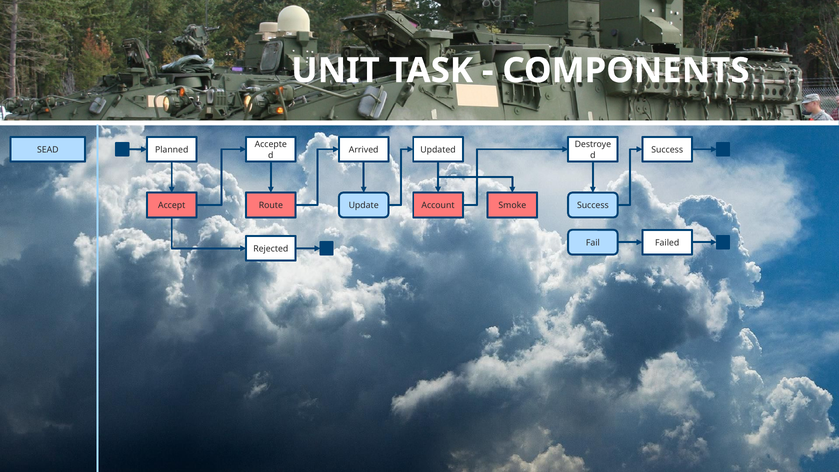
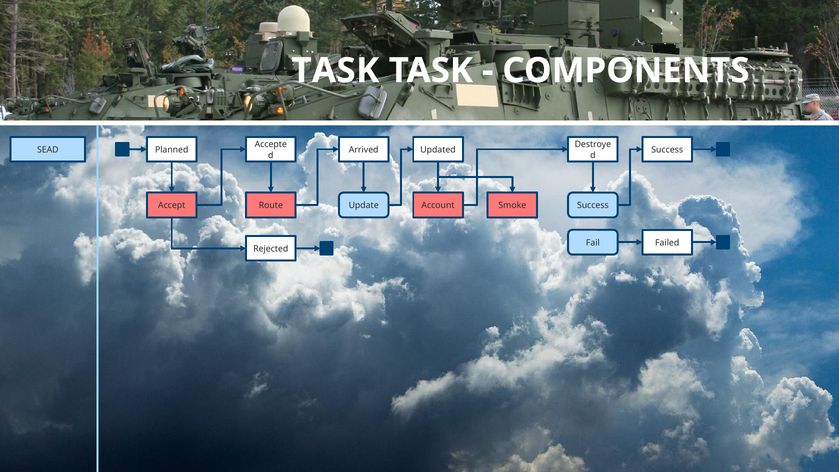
UNIT at (336, 71): UNIT -> TASK
